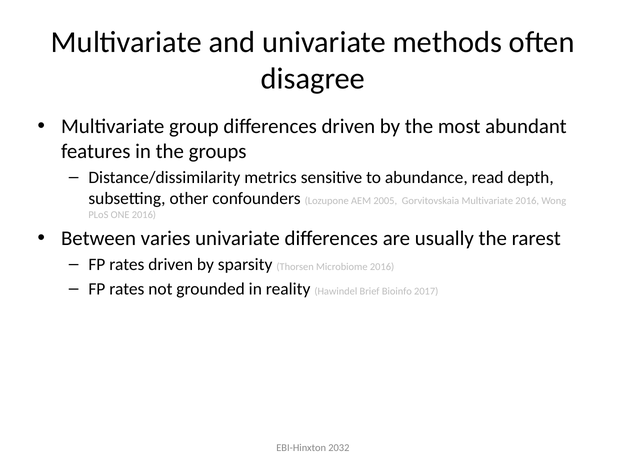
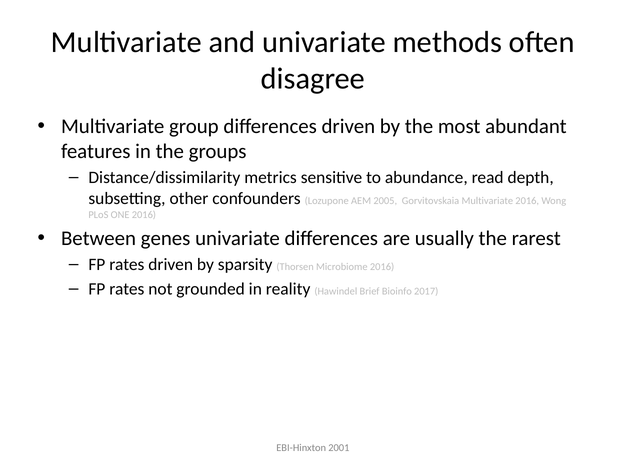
varies: varies -> genes
2032: 2032 -> 2001
